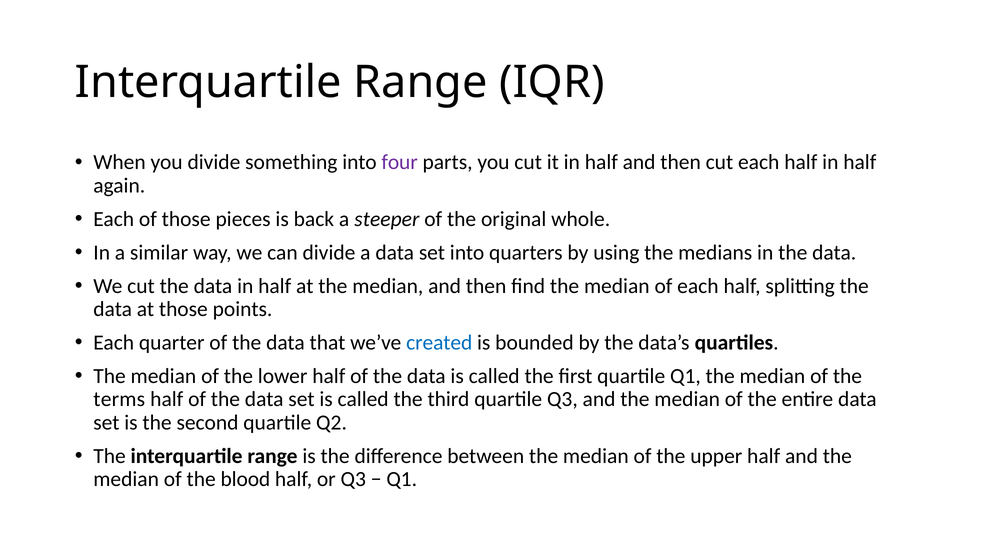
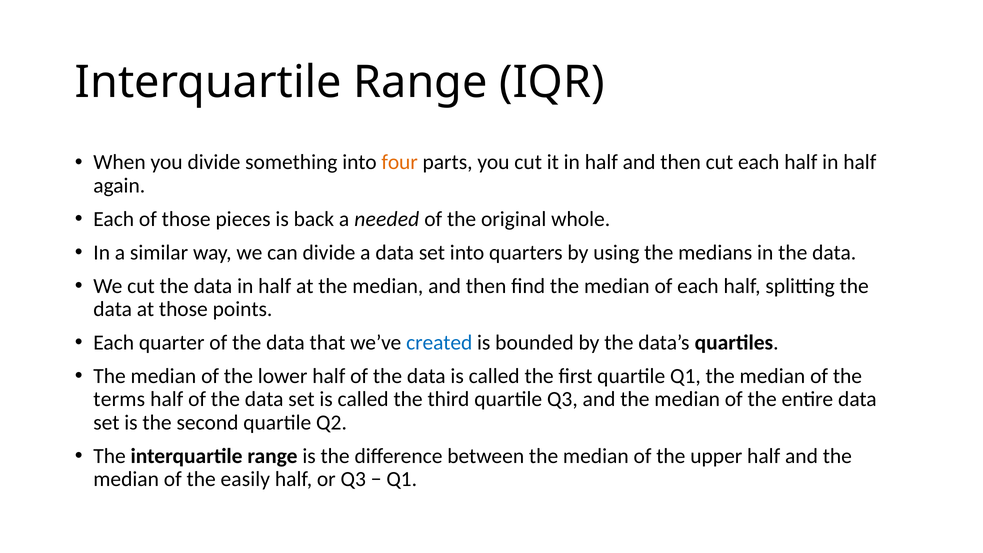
four colour: purple -> orange
steeper: steeper -> needed
blood: blood -> easily
